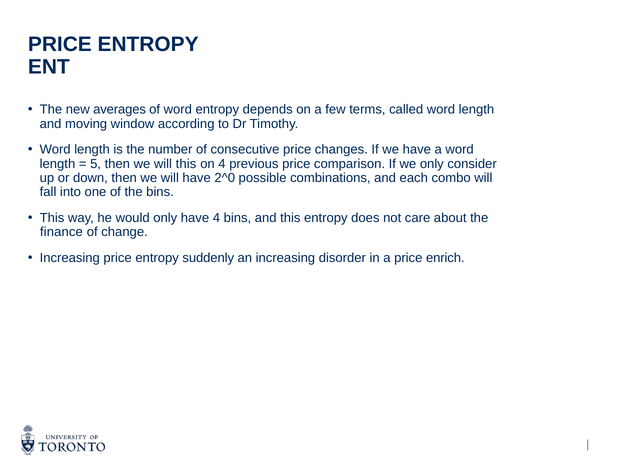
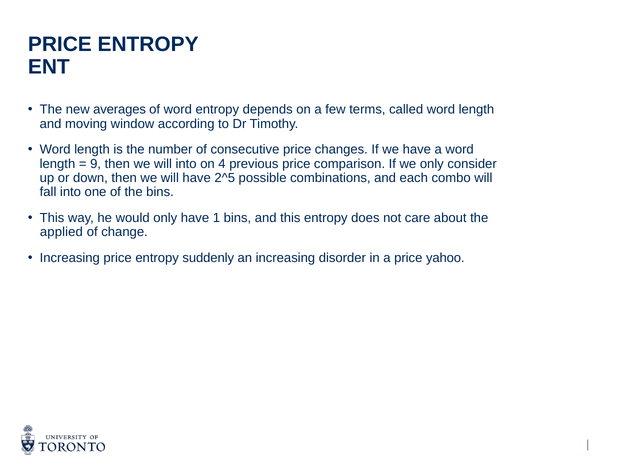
5: 5 -> 9
will this: this -> into
2^0: 2^0 -> 2^5
have 4: 4 -> 1
finance: finance -> applied
enrich: enrich -> yahoo
